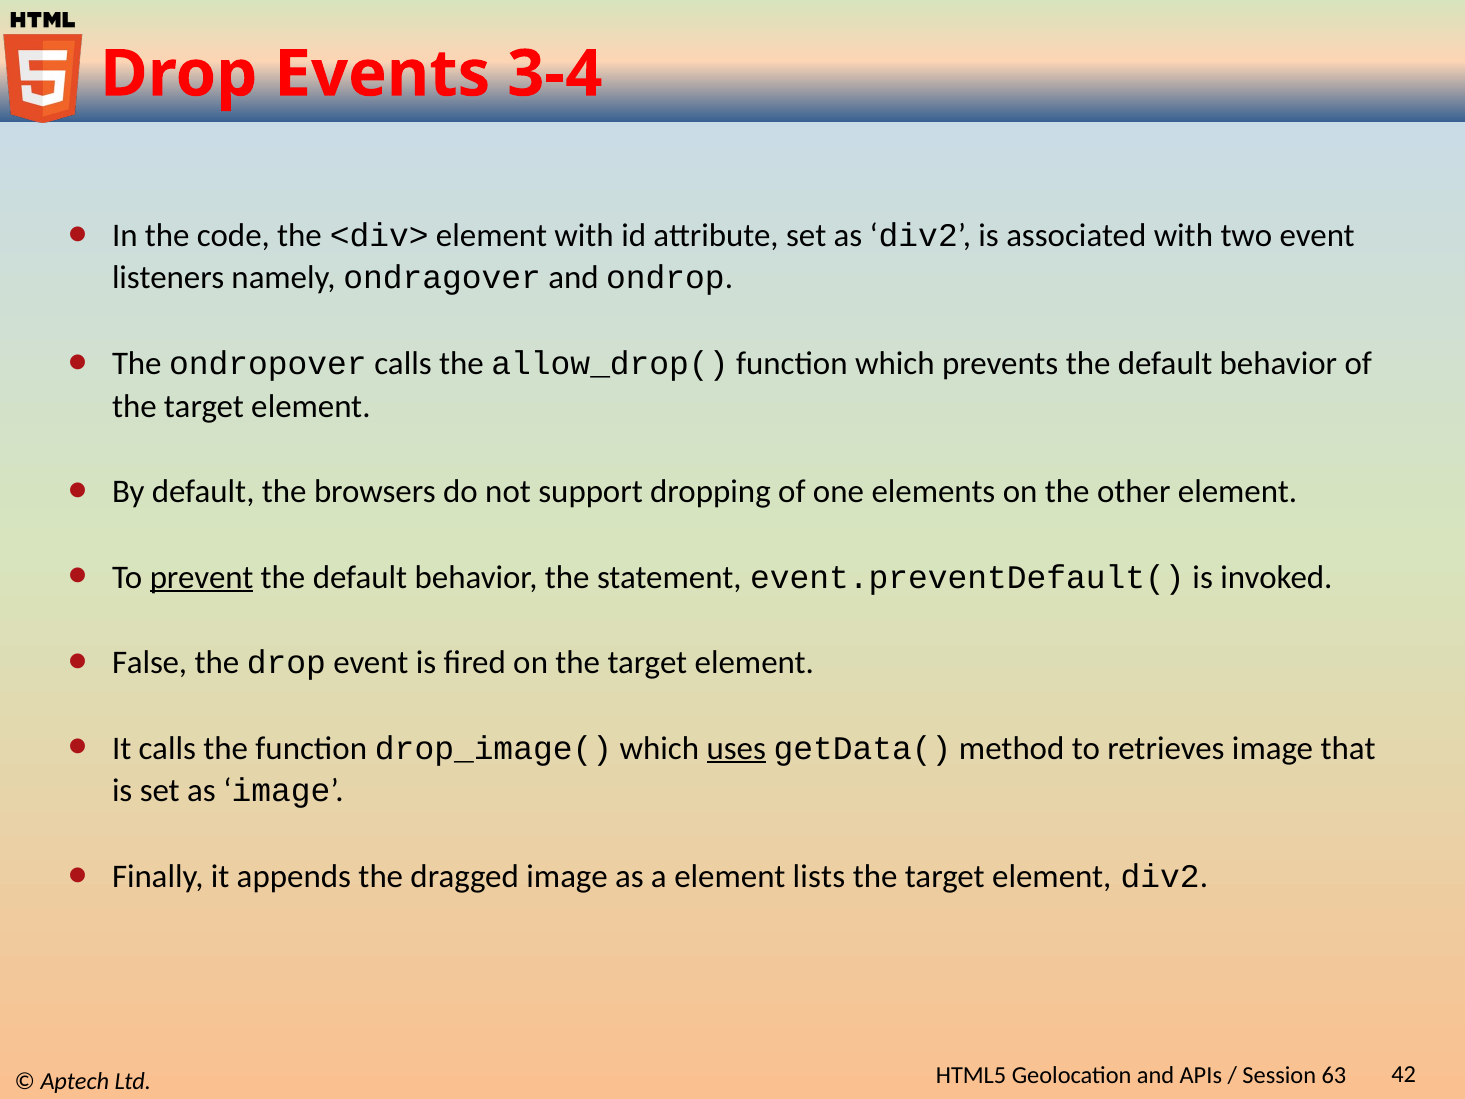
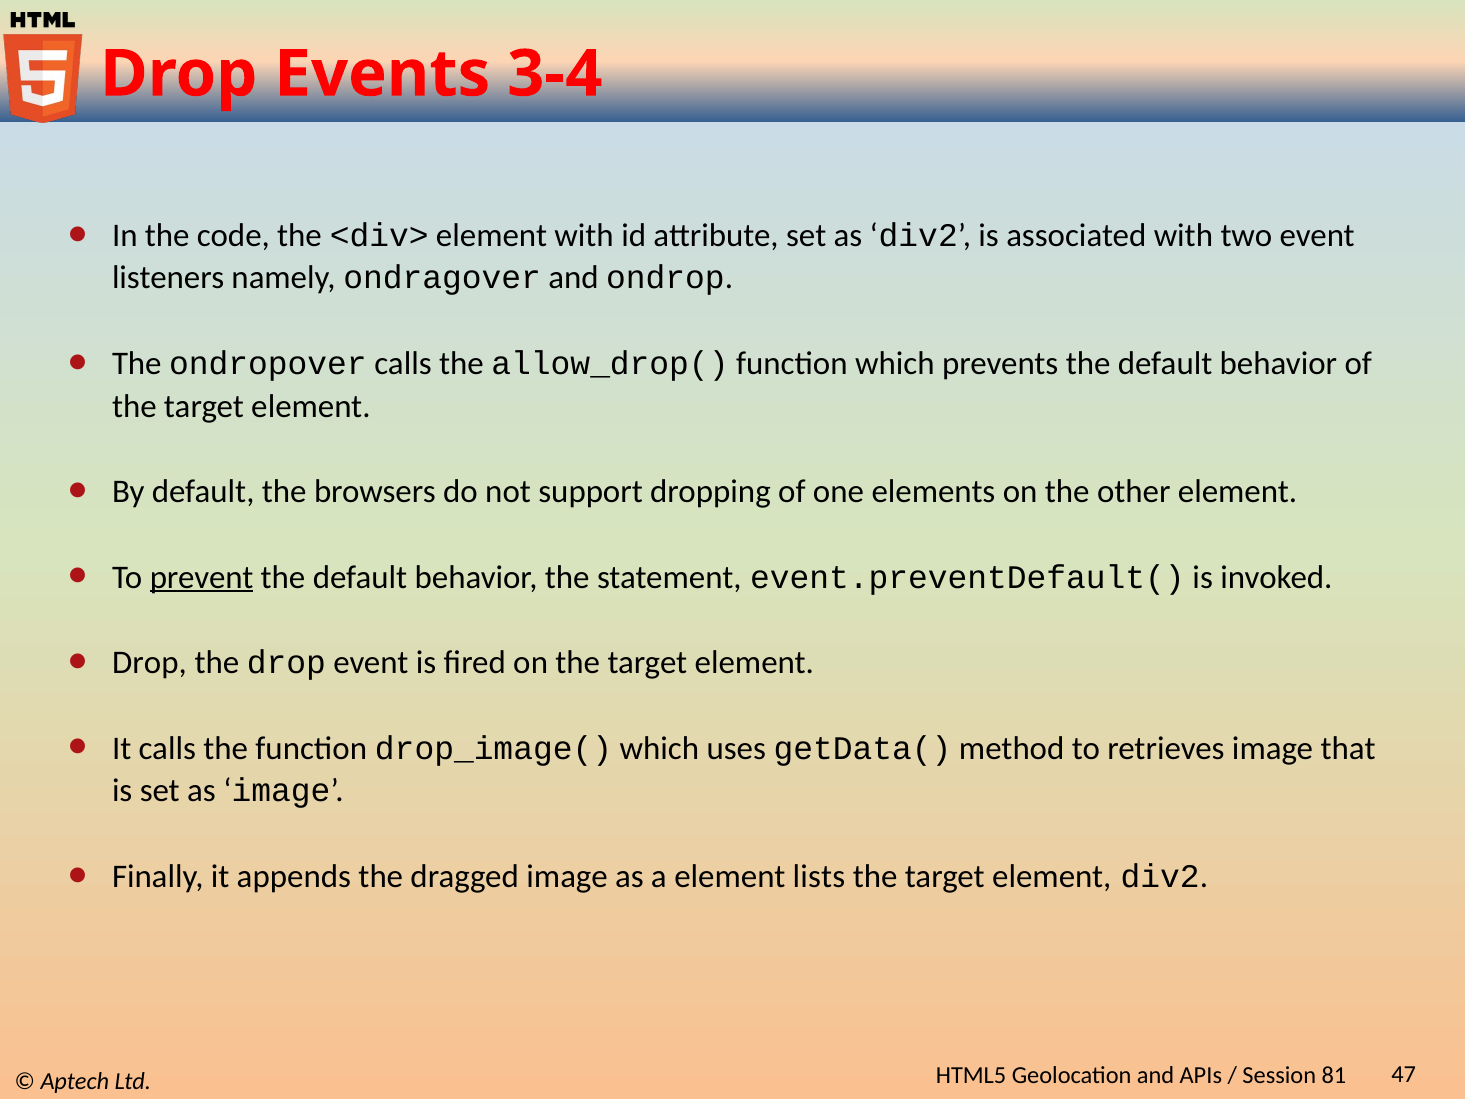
False at (150, 663): False -> Drop
uses underline: present -> none
63: 63 -> 81
42: 42 -> 47
